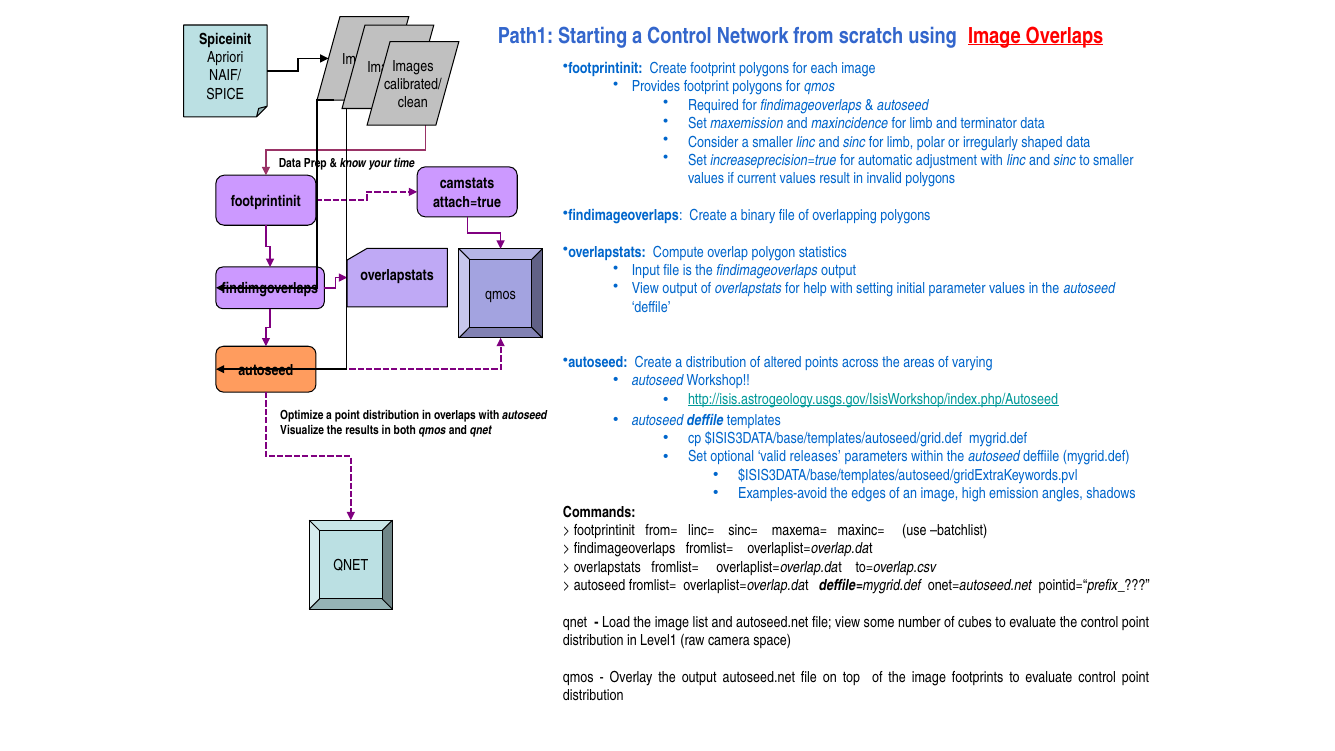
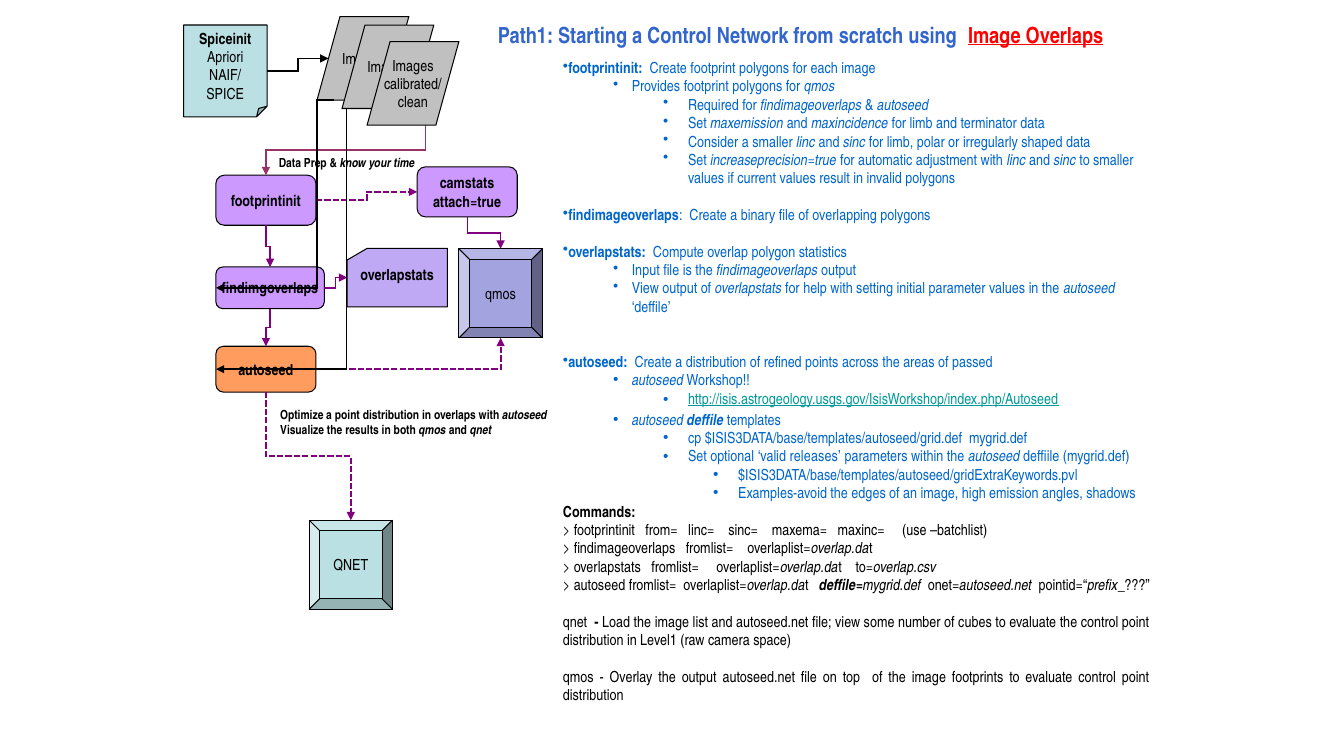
altered: altered -> refined
varying: varying -> passed
